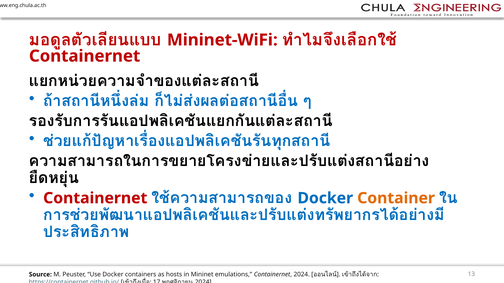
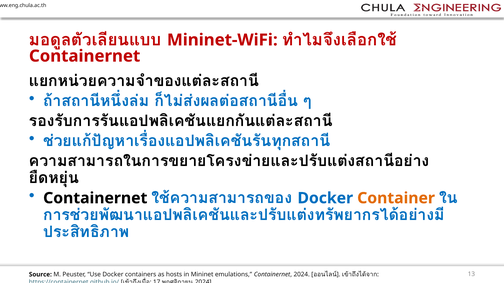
Containernet at (95, 198) colour: red -> black
